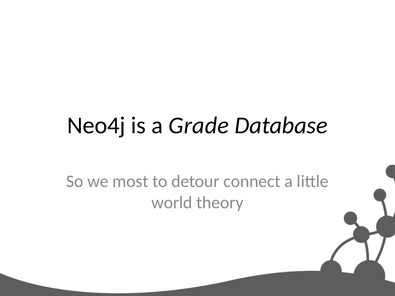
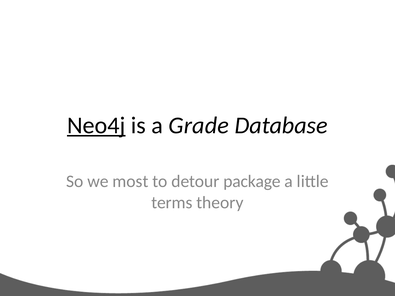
Neo4j underline: none -> present
connect: connect -> package
world: world -> terms
